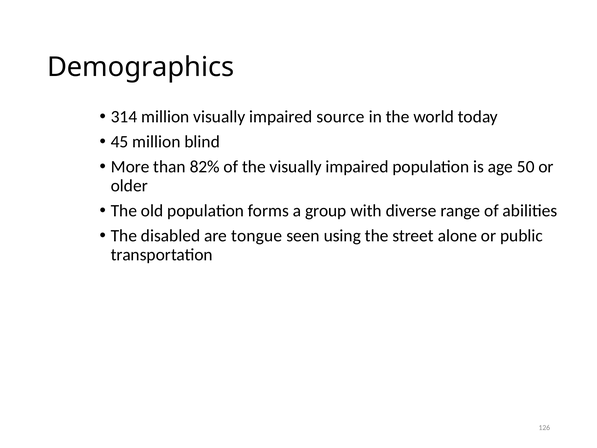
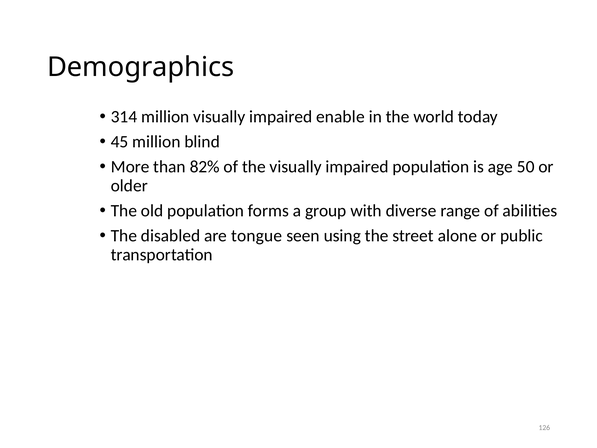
source: source -> enable
